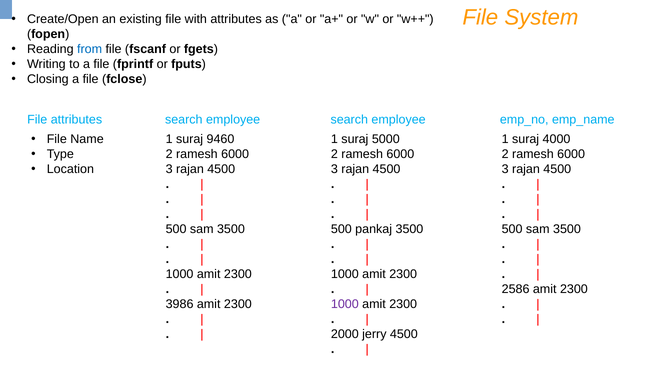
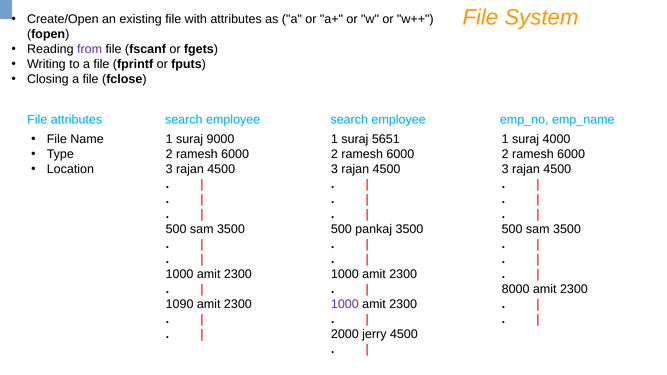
from colour: blue -> purple
9460: 9460 -> 9000
5000: 5000 -> 5651
2586: 2586 -> 8000
3986: 3986 -> 1090
